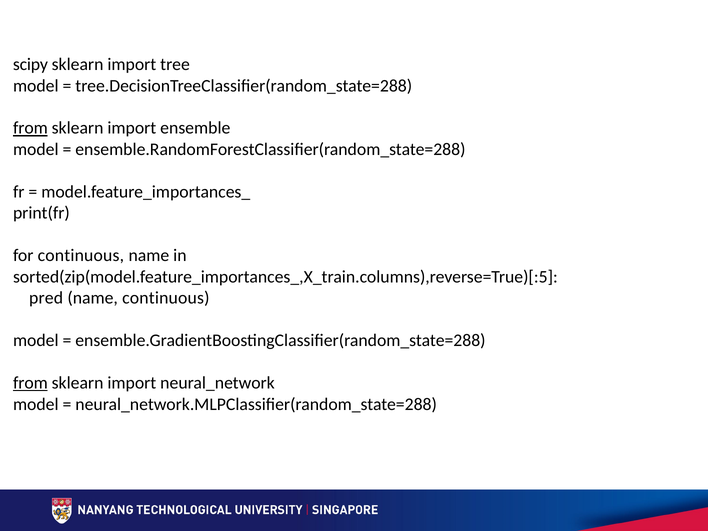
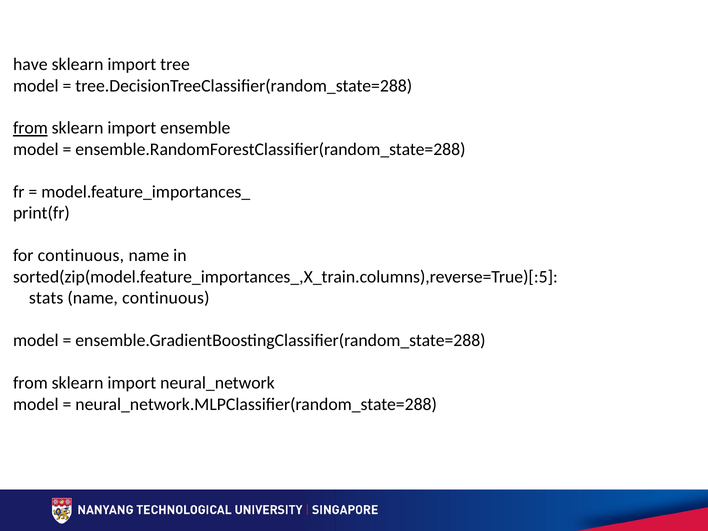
scipy: scipy -> have
pred: pred -> stats
from at (30, 383) underline: present -> none
